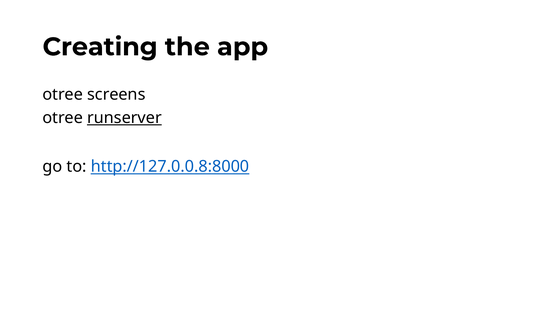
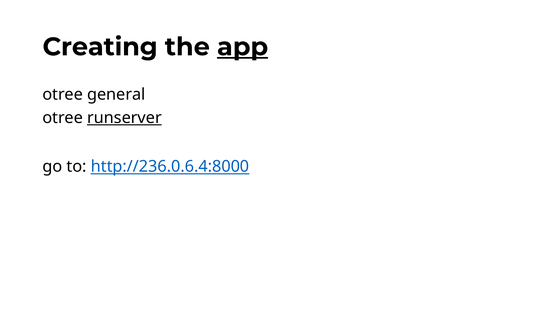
app underline: none -> present
screens: screens -> general
http://127.0.0.8:8000: http://127.0.0.8:8000 -> http://236.0.6.4:8000
